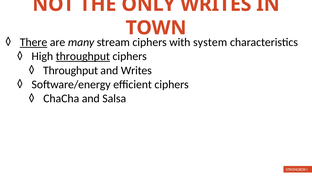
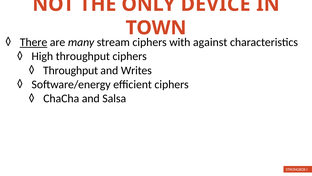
ONLY WRITES: WRITES -> DEVICE
system: system -> against
throughput at (83, 56) underline: present -> none
